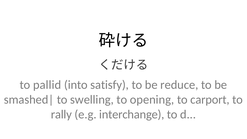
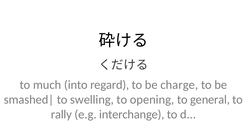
pallid: pallid -> much
satisfy: satisfy -> regard
reduce: reduce -> charge
carport: carport -> general
